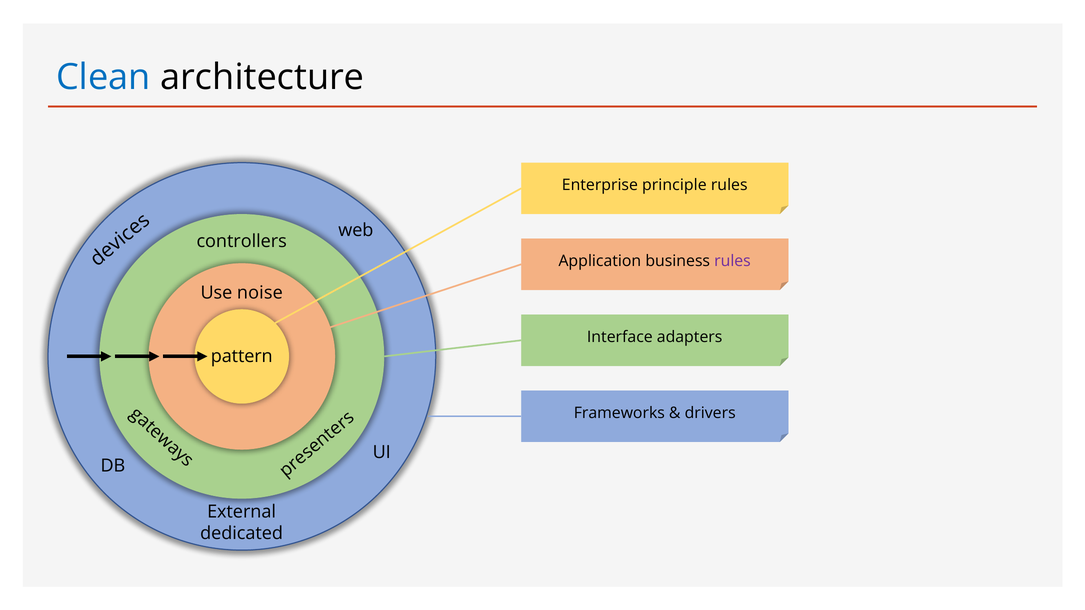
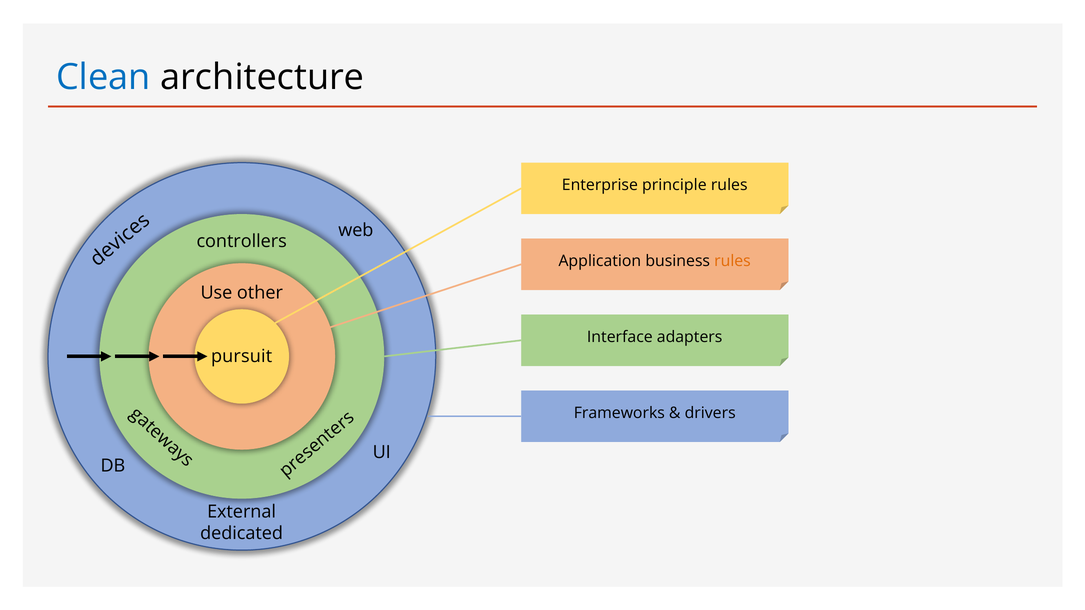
rules at (733, 261) colour: purple -> orange
noise: noise -> other
pattern: pattern -> pursuit
